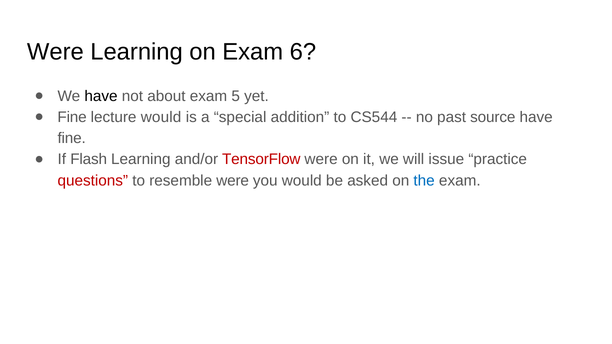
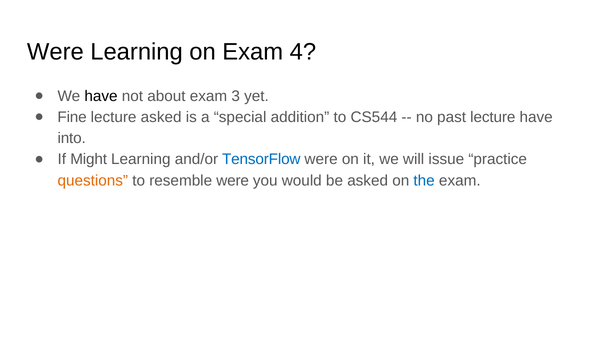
6: 6 -> 4
5: 5 -> 3
lecture would: would -> asked
past source: source -> lecture
fine at (72, 138): fine -> into
Flash: Flash -> Might
TensorFlow colour: red -> blue
questions colour: red -> orange
